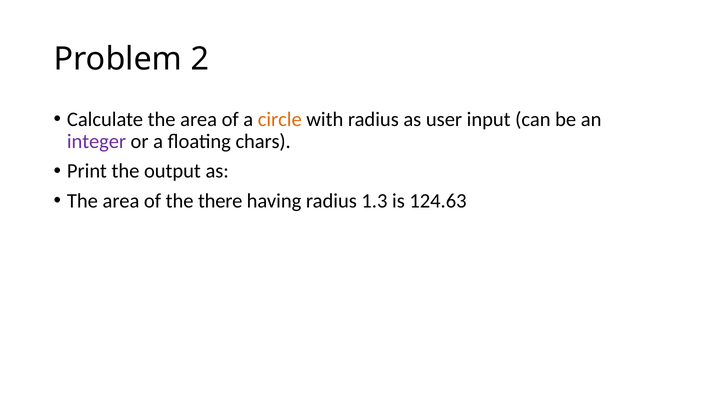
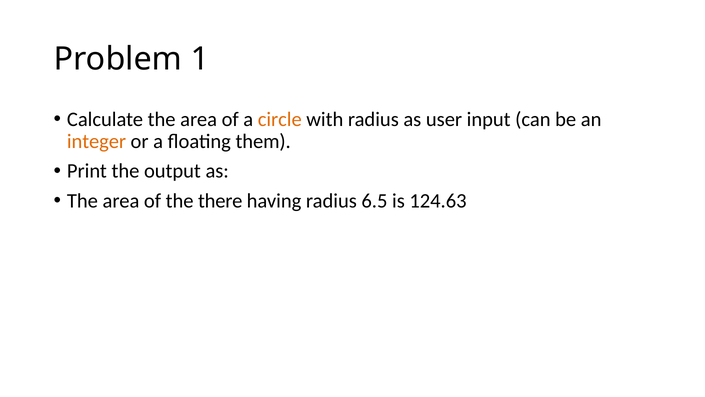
2: 2 -> 1
integer colour: purple -> orange
chars: chars -> them
1.3: 1.3 -> 6.5
